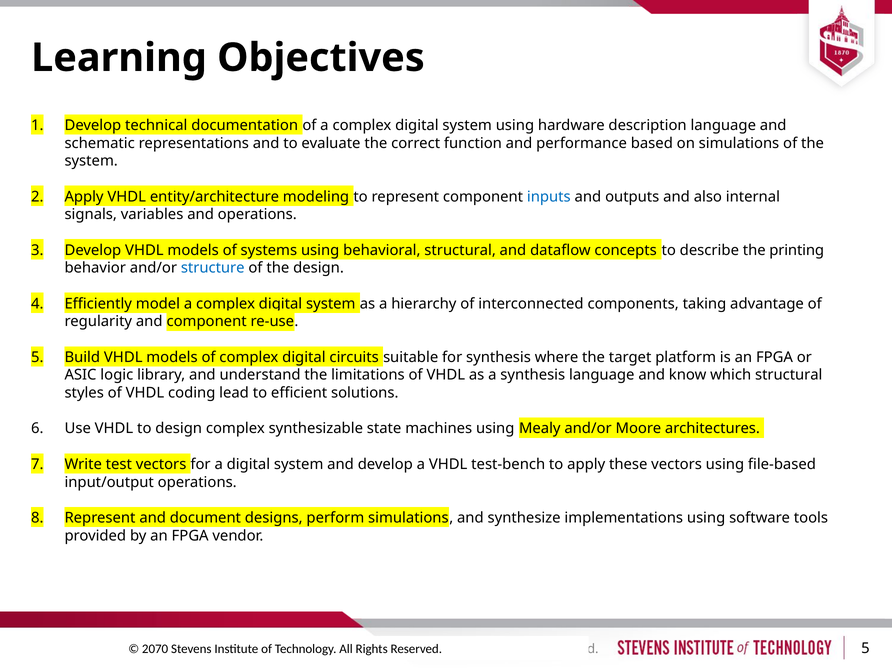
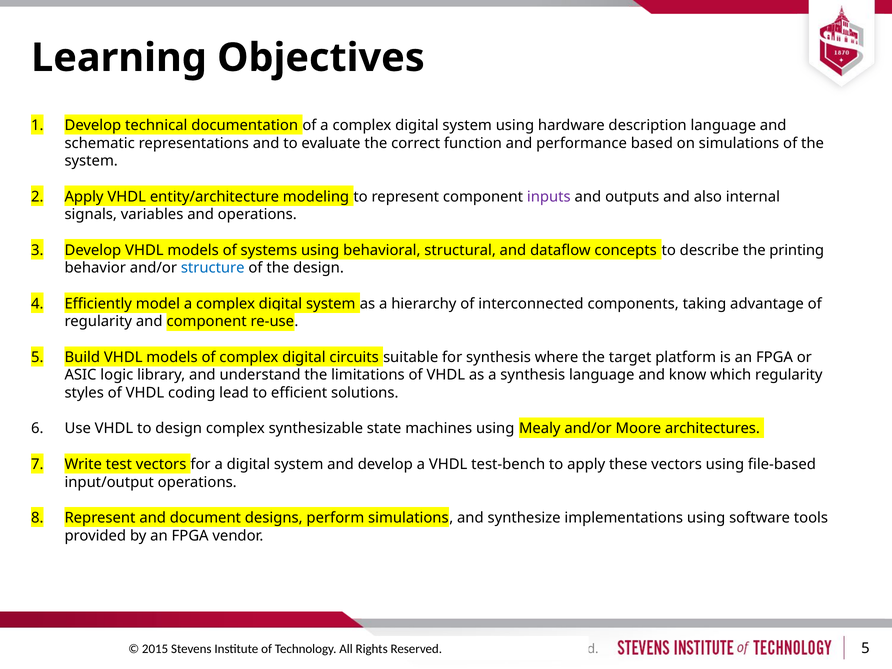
inputs colour: blue -> purple
which structural: structural -> regularity
2070 at (155, 649): 2070 -> 2015
